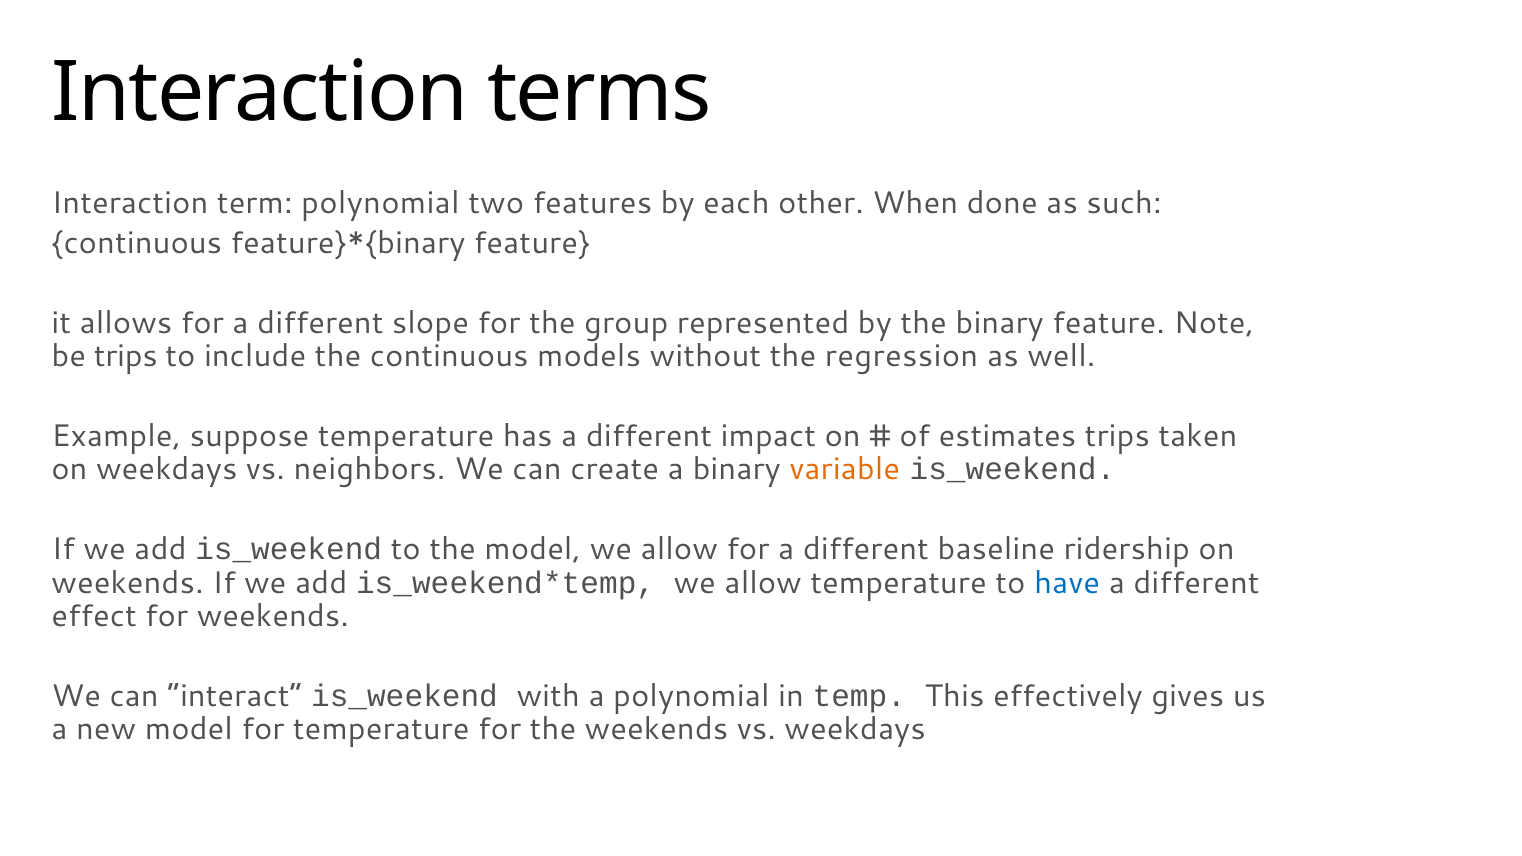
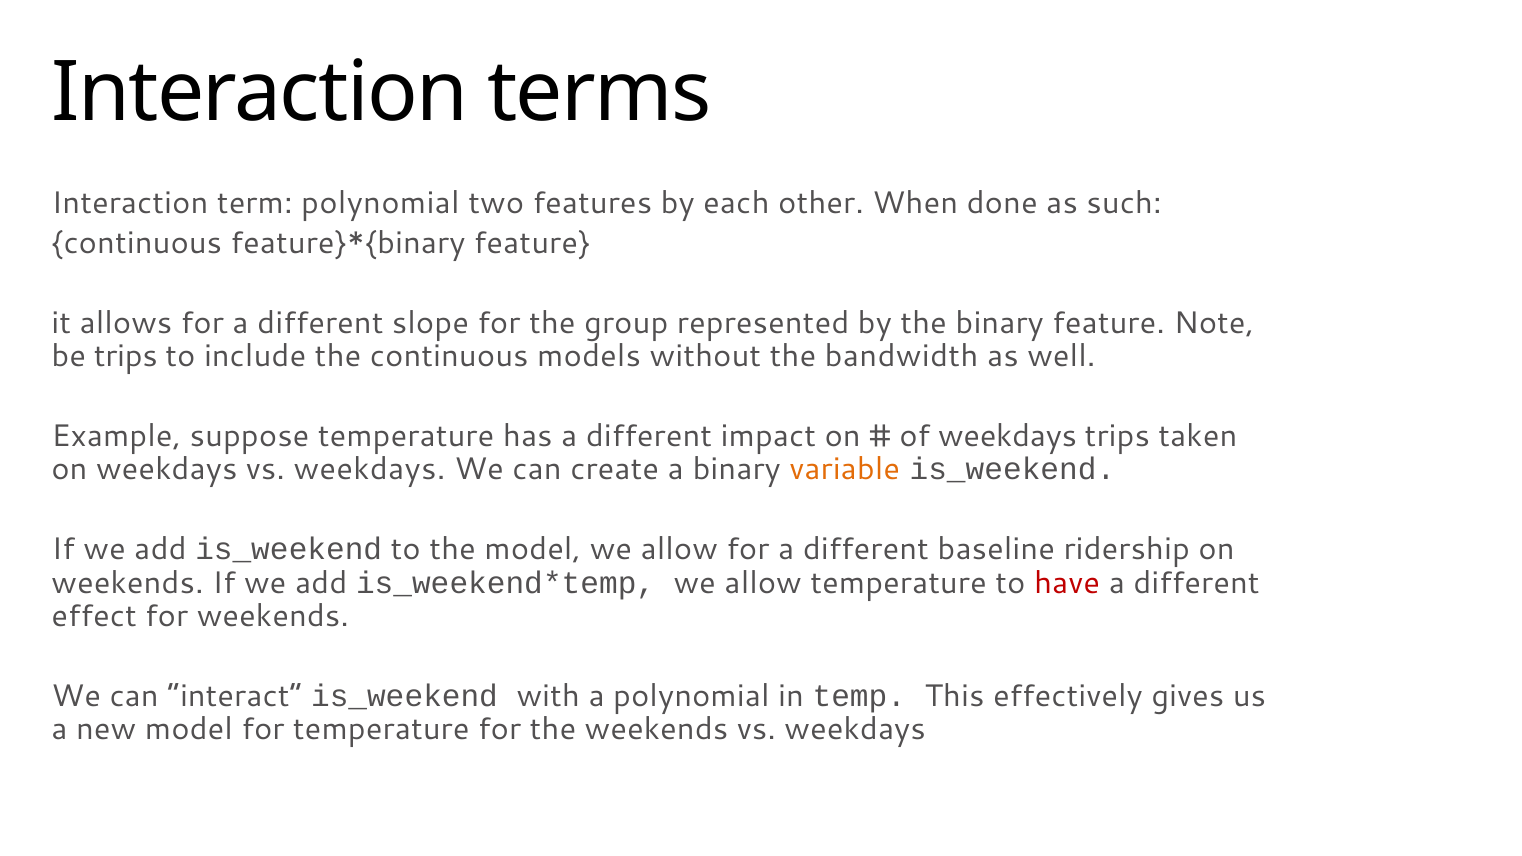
regression: regression -> bandwidth
of estimates: estimates -> weekdays
weekdays vs neighbors: neighbors -> weekdays
have colour: blue -> red
